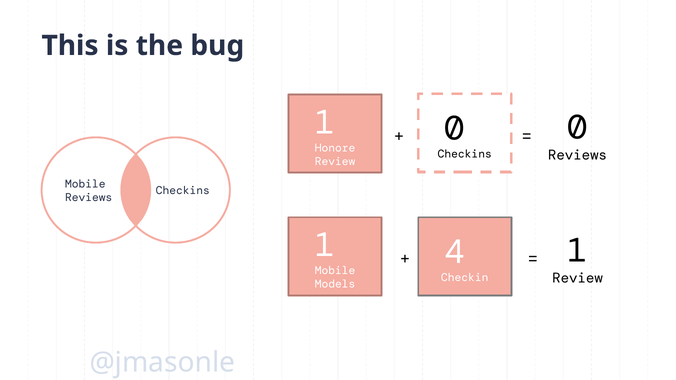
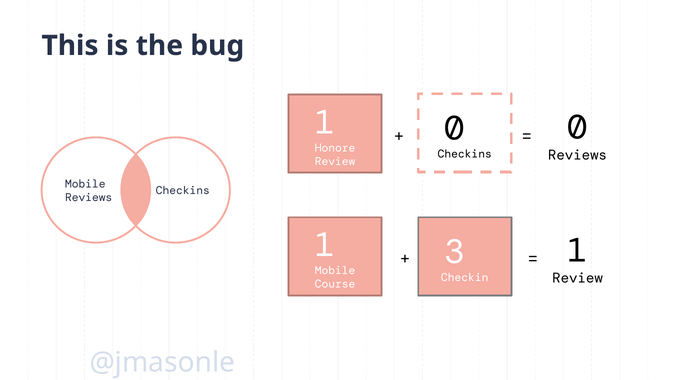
4: 4 -> 3
Models: Models -> Course
